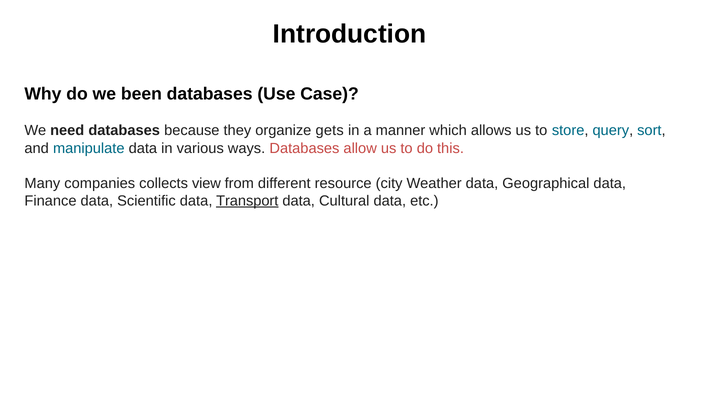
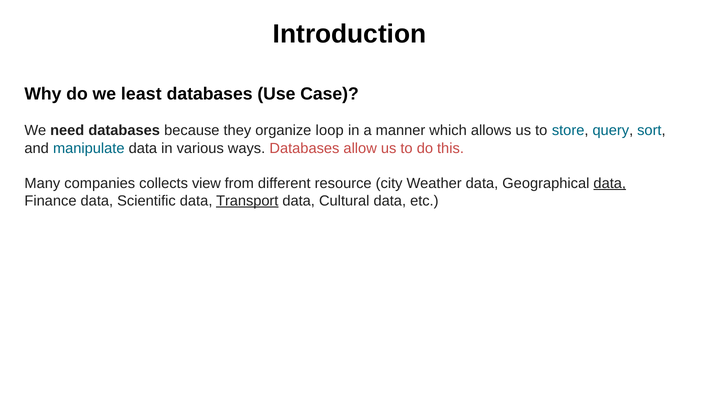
been: been -> least
gets: gets -> loop
data at (610, 183) underline: none -> present
